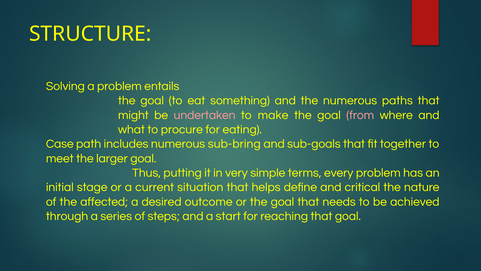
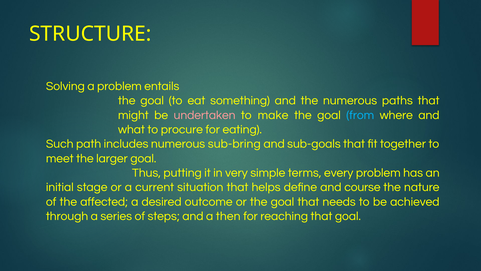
from colour: pink -> light blue
Case: Case -> Such
critical: critical -> course
start: start -> then
